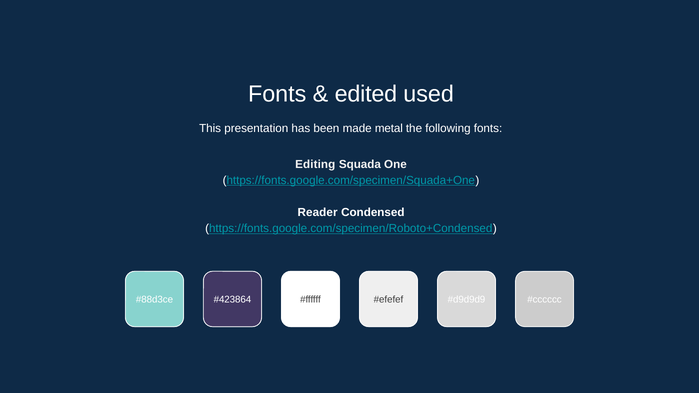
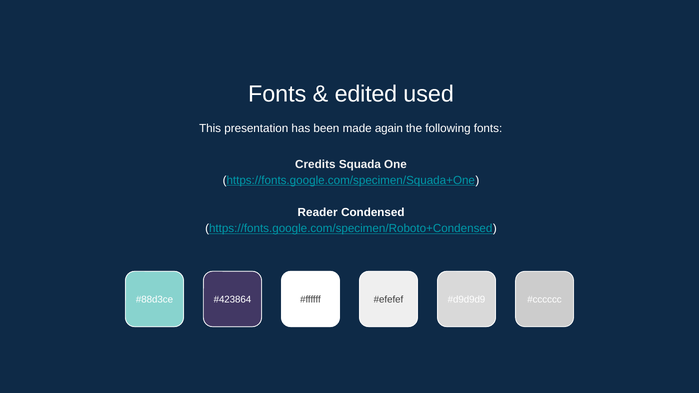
metal: metal -> again
Editing: Editing -> Credits
